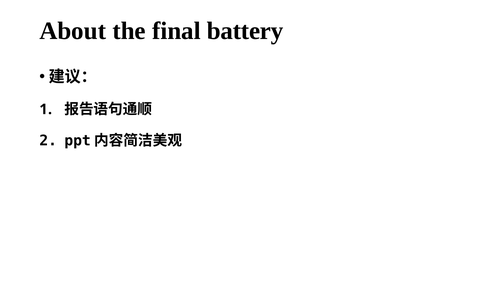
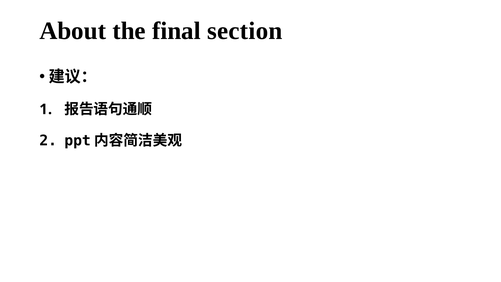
battery: battery -> section
